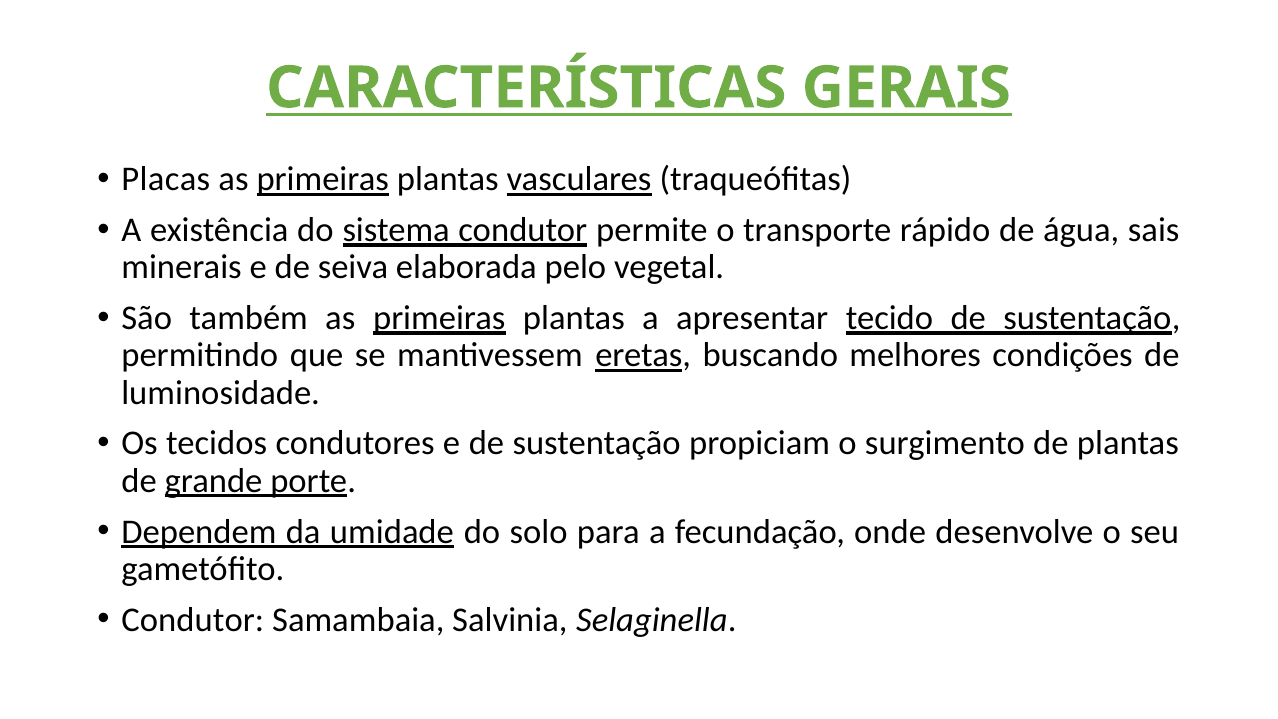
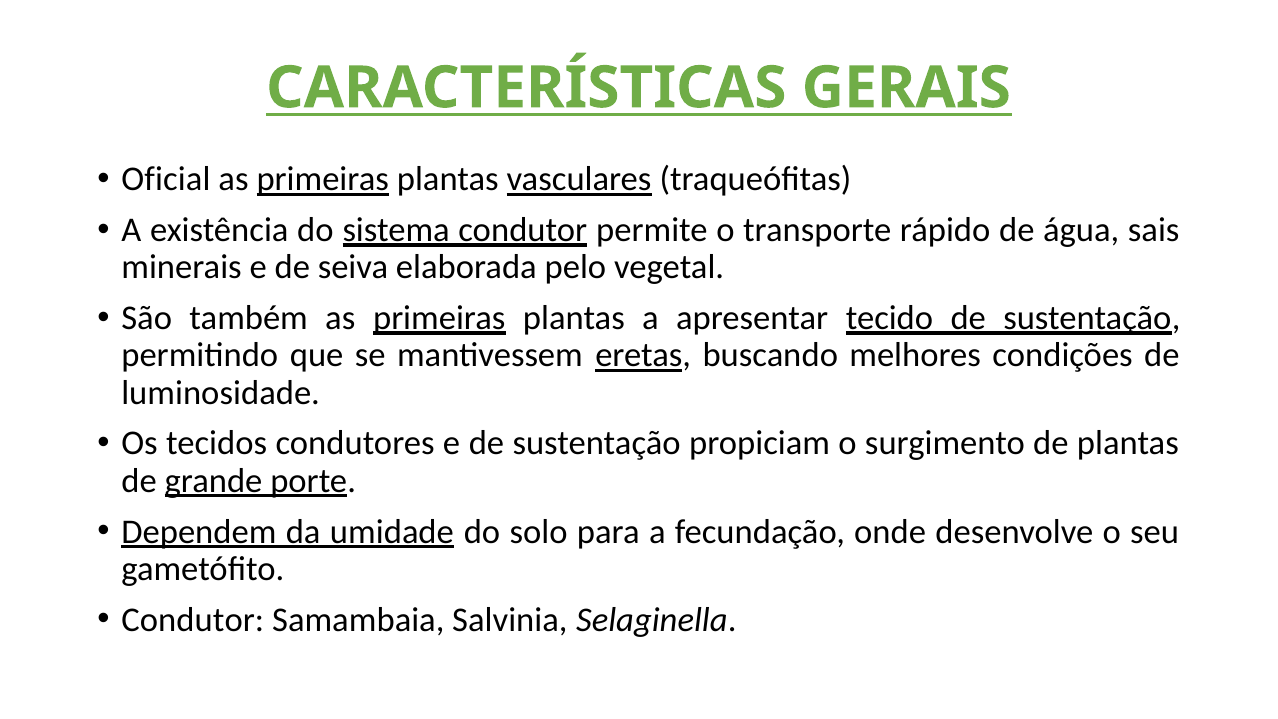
Placas: Placas -> Oficial
